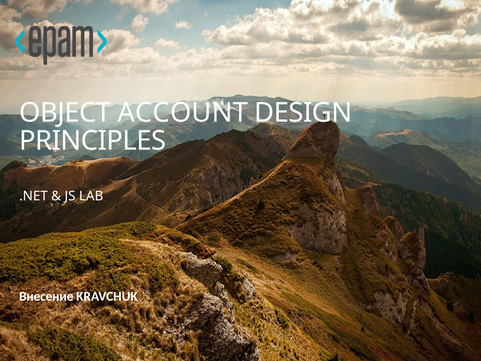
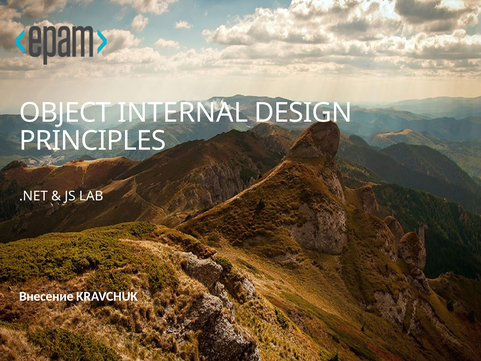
ACCOUNT: ACCOUNT -> INTERNAL
